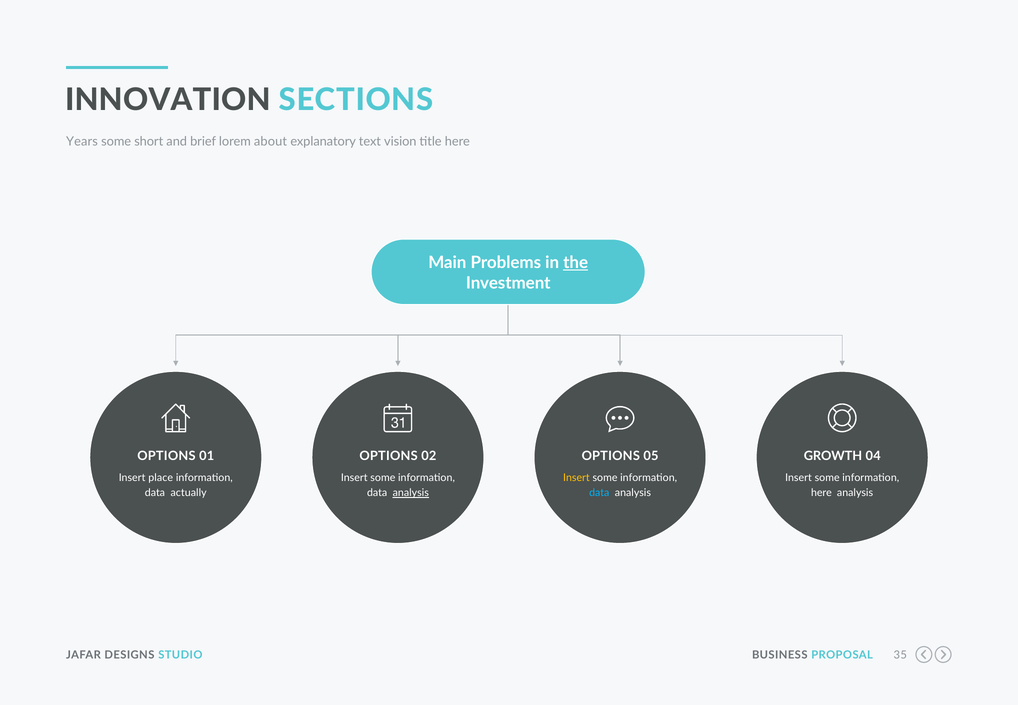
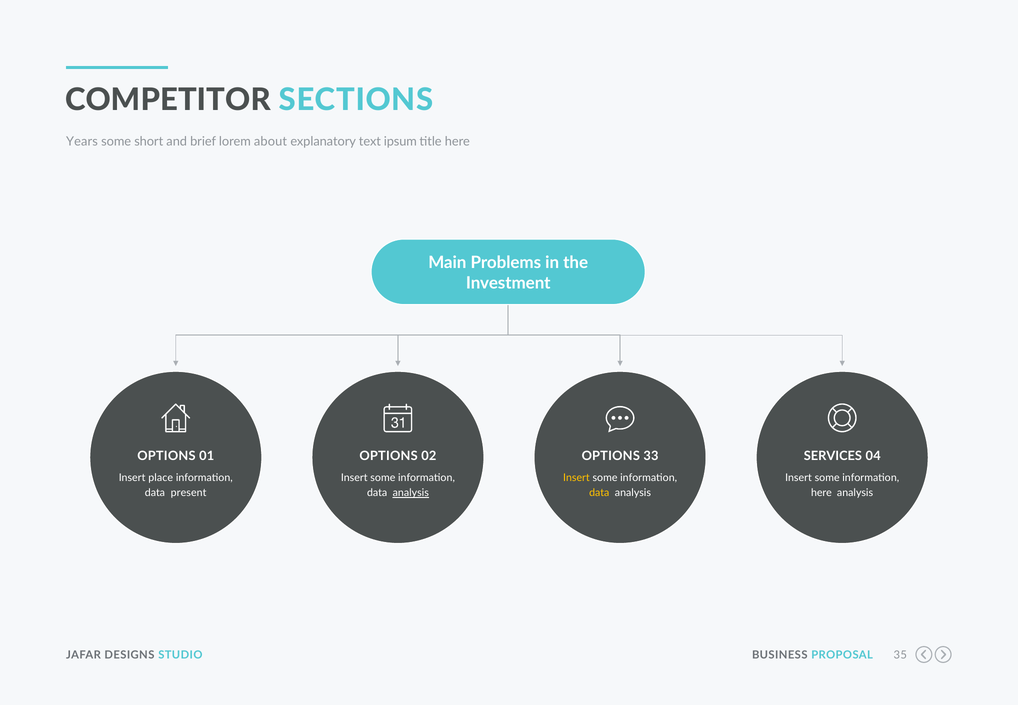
INNOVATION: INNOVATION -> COMPETITOR
vision: vision -> ipsum
the underline: present -> none
05: 05 -> 33
GROWTH: GROWTH -> SERVICES
actually: actually -> present
data at (599, 493) colour: light blue -> yellow
